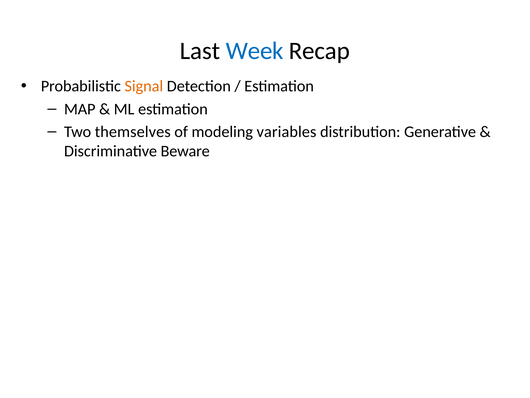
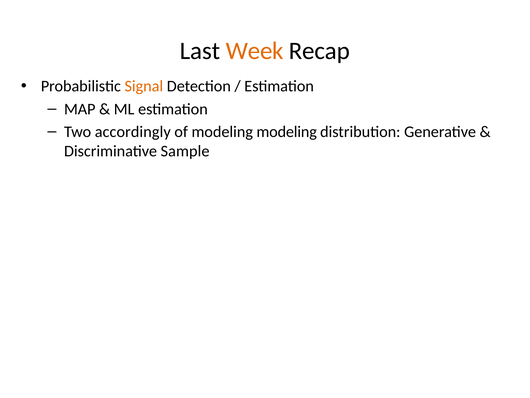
Week colour: blue -> orange
themselves: themselves -> accordingly
modeling variables: variables -> modeling
Beware: Beware -> Sample
